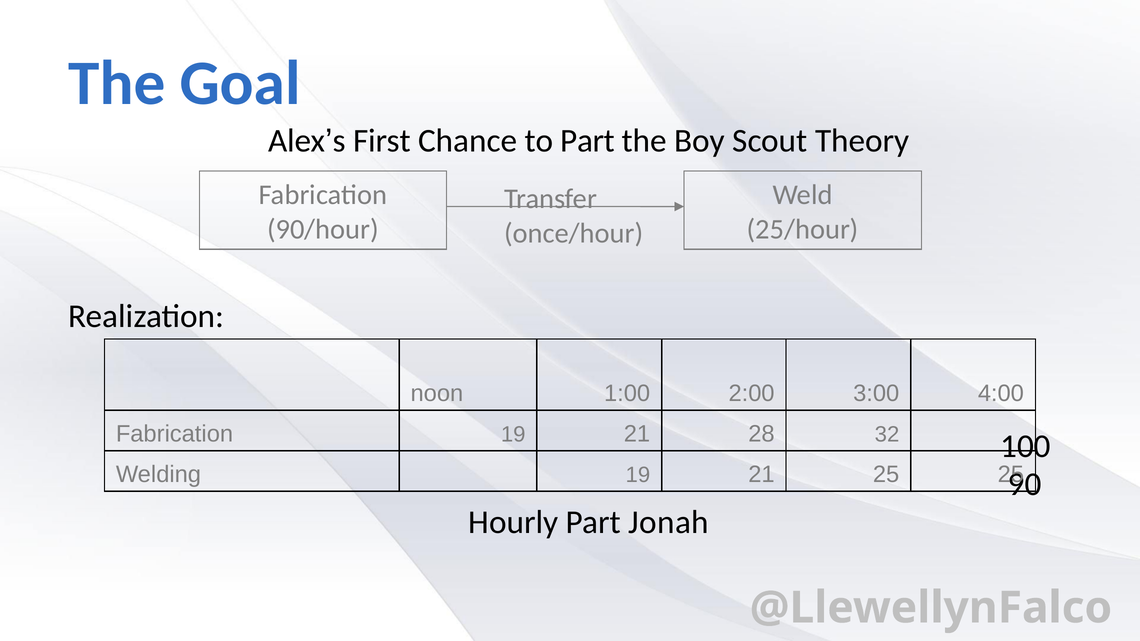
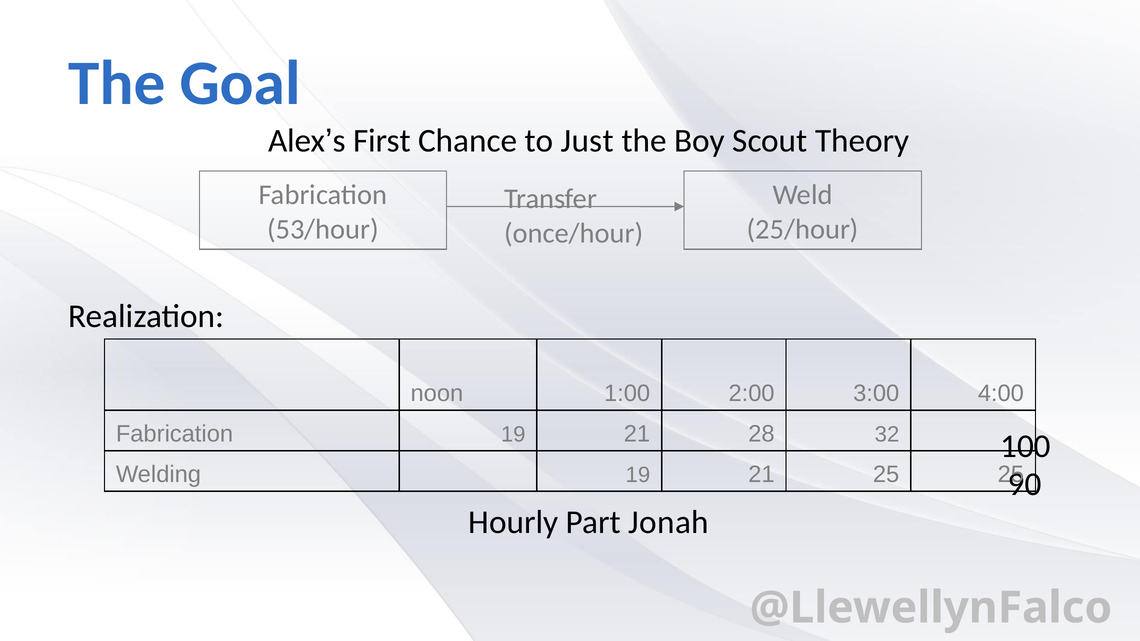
to Part: Part -> Just
90/hour: 90/hour -> 53/hour
